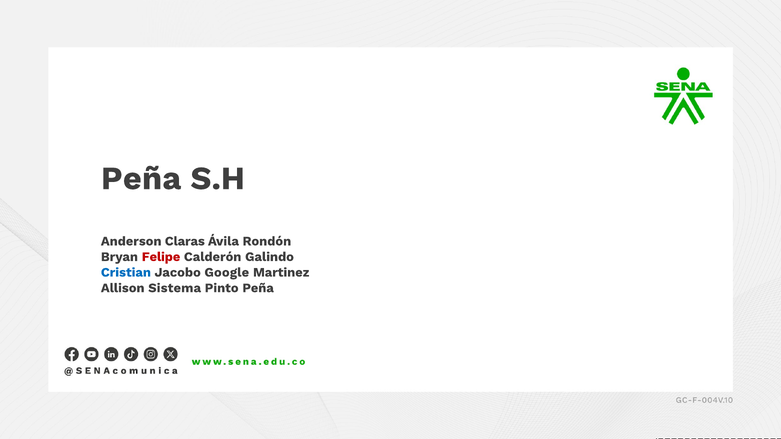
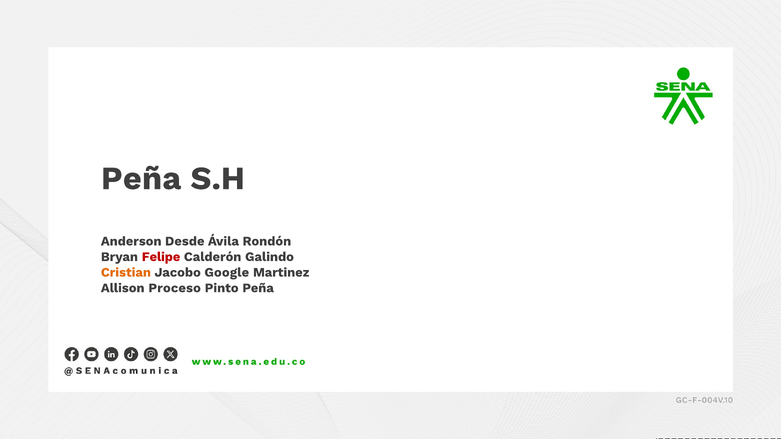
Claras: Claras -> Desde
Cristian colour: blue -> orange
Sistema: Sistema -> Proceso
